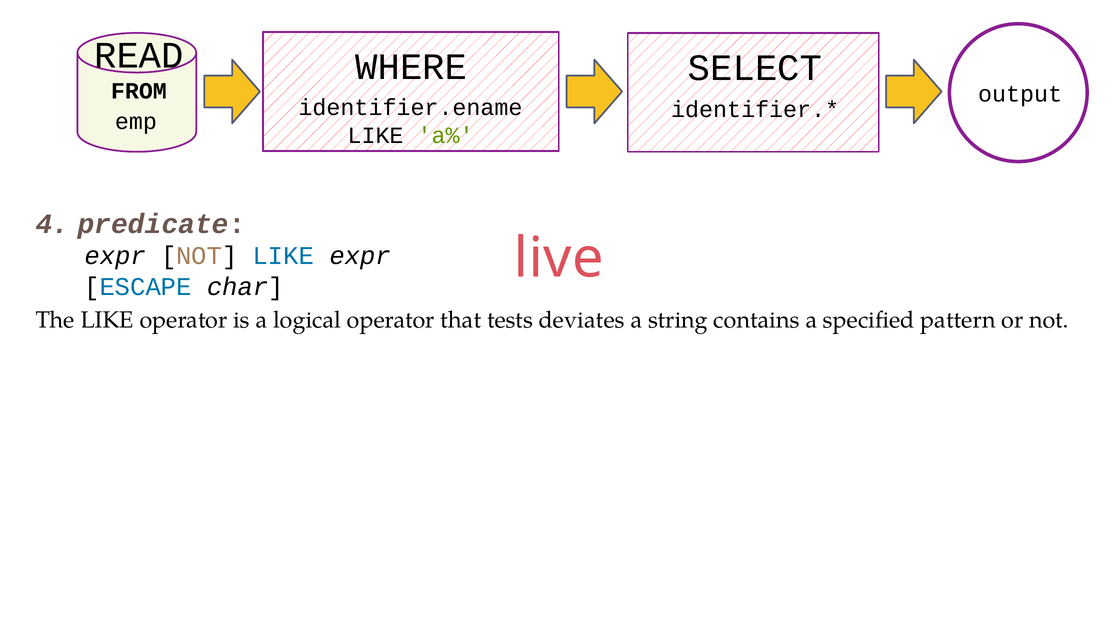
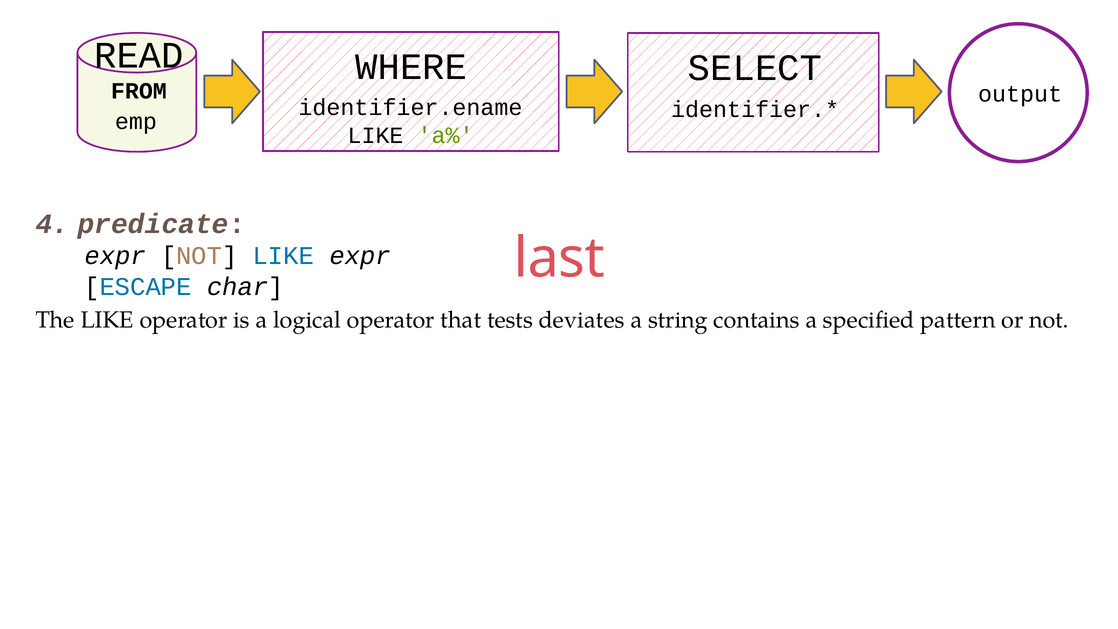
live: live -> last
